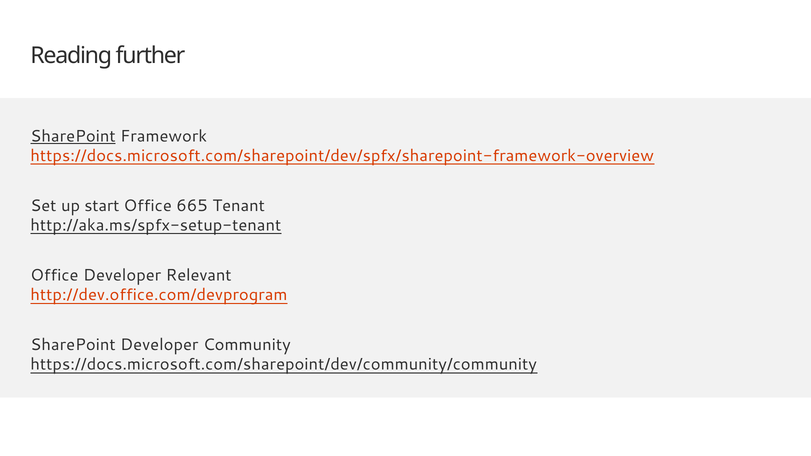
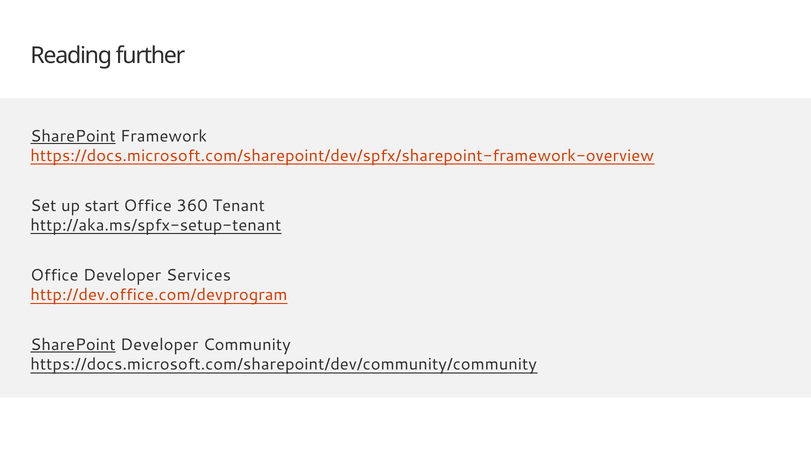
665: 665 -> 360
Relevant: Relevant -> Services
SharePoint at (73, 345) underline: none -> present
